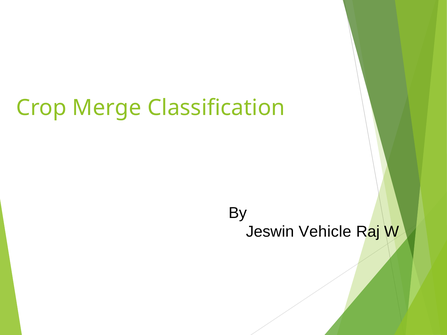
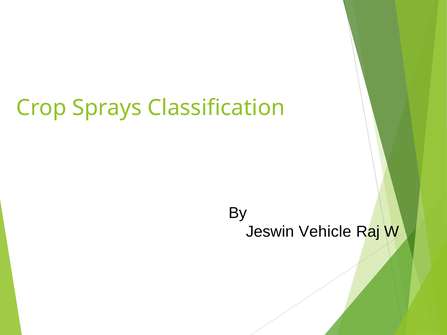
Merge: Merge -> Sprays
